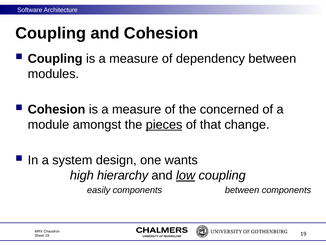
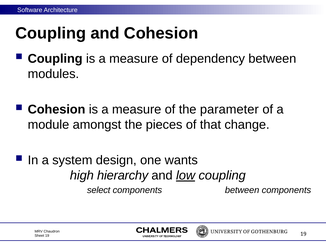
concerned: concerned -> parameter
pieces underline: present -> none
easily: easily -> select
